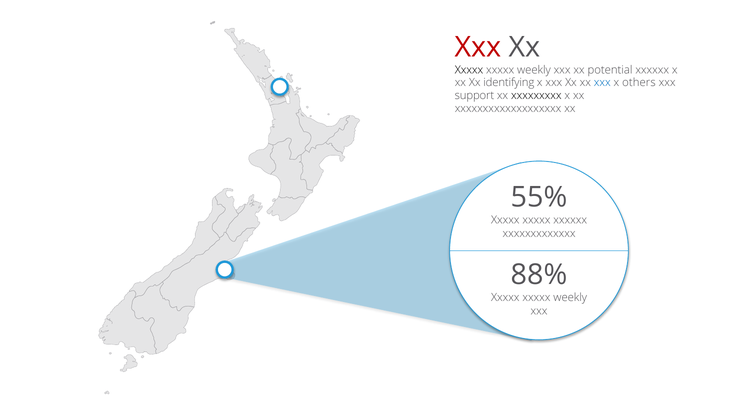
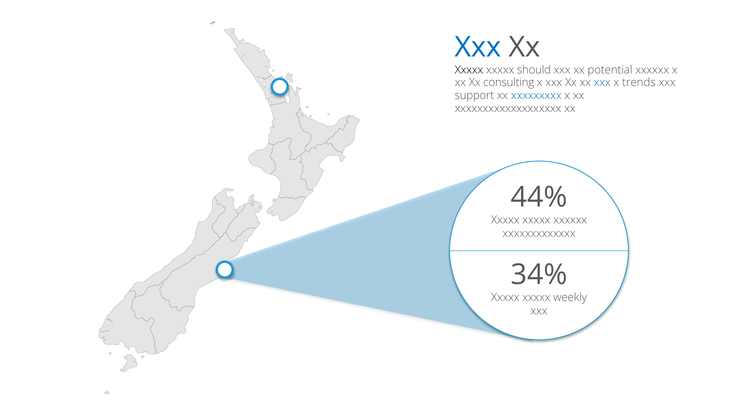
Xxx at (478, 47) colour: red -> blue
weekly at (534, 70): weekly -> should
identifying: identifying -> consulting
others: others -> trends
xxxxxxxxx colour: black -> blue
55%: 55% -> 44%
88%: 88% -> 34%
